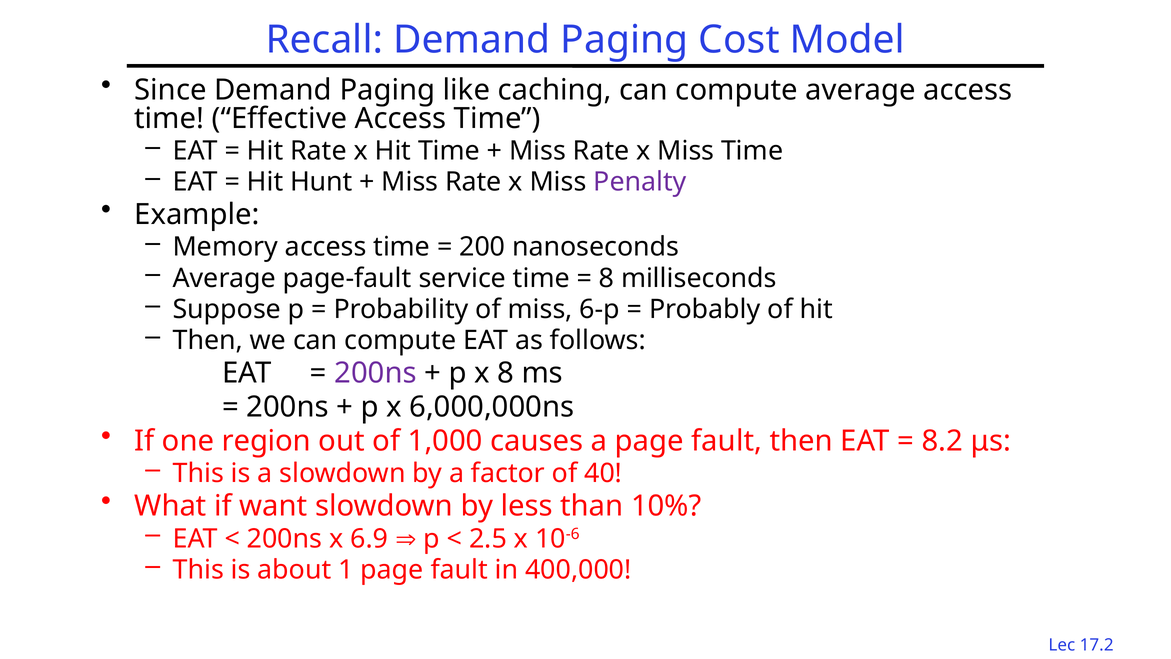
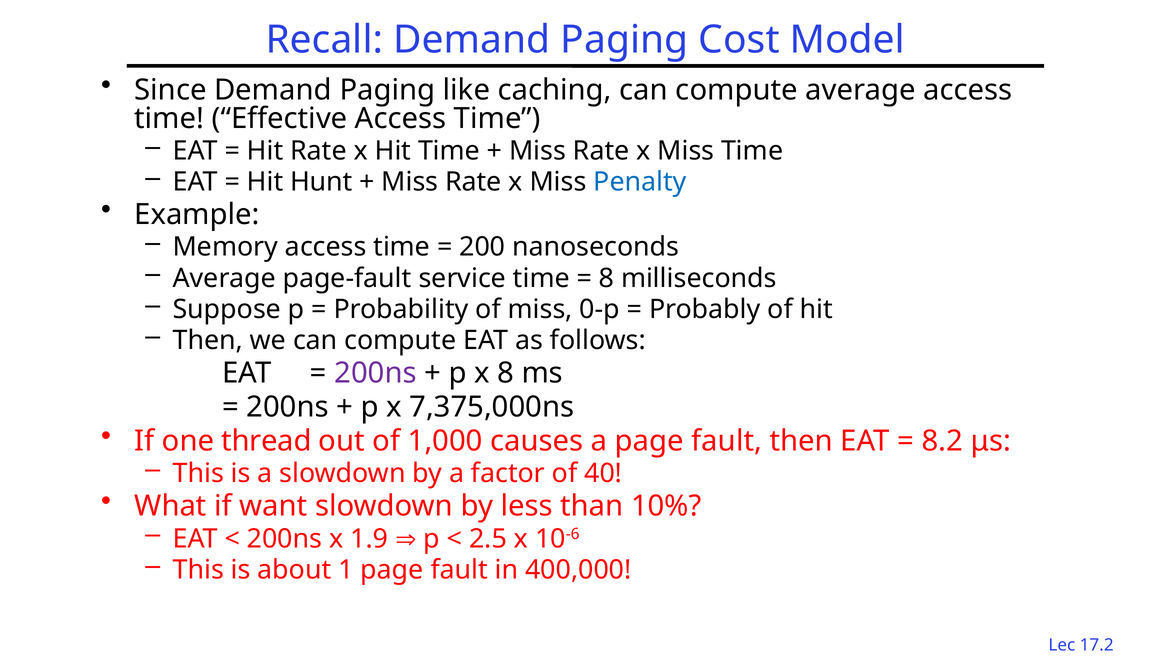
Penalty colour: purple -> blue
6-p: 6-p -> 0-p
6,000,000ns: 6,000,000ns -> 7,375,000ns
region: region -> thread
6.9: 6.9 -> 1.9
